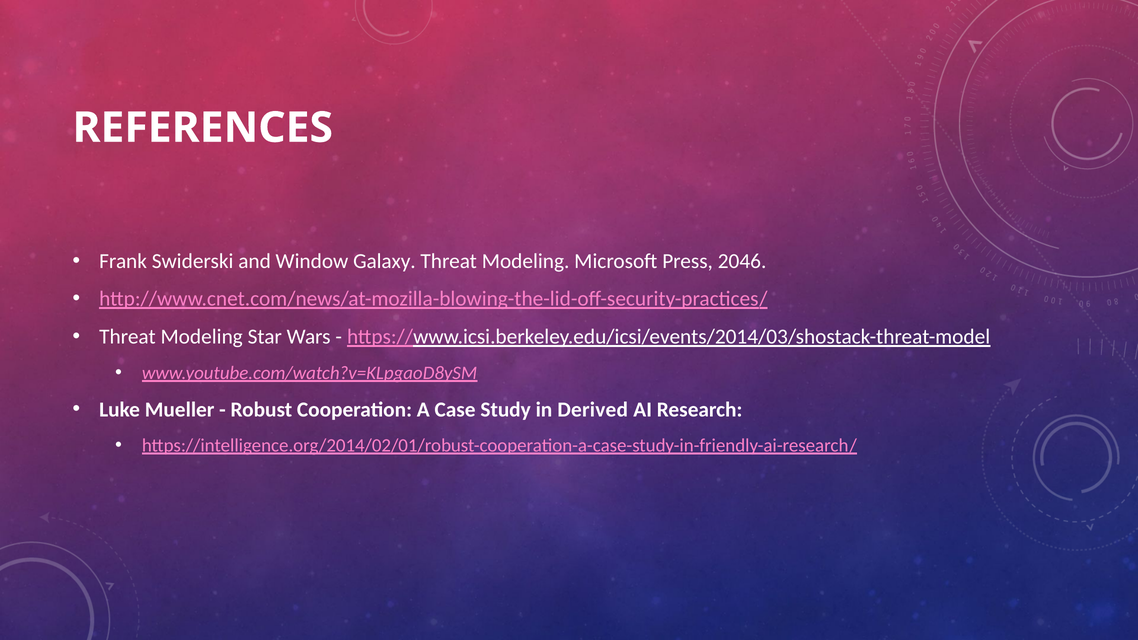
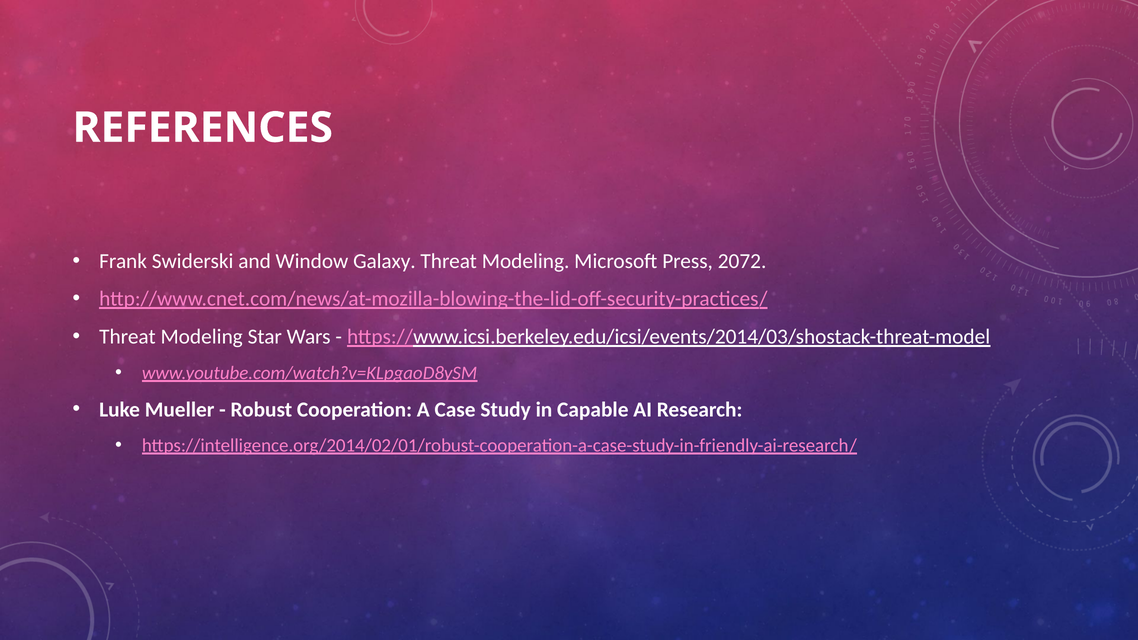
2046: 2046 -> 2072
Derived: Derived -> Capable
